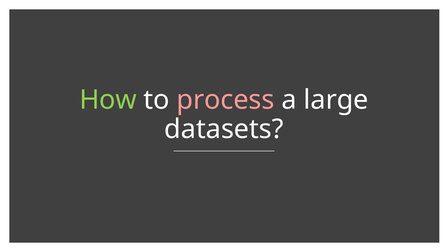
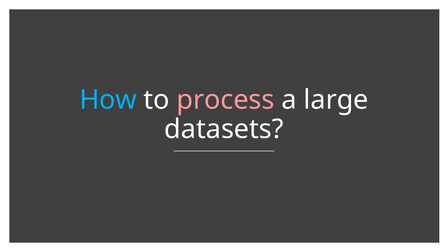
How colour: light green -> light blue
